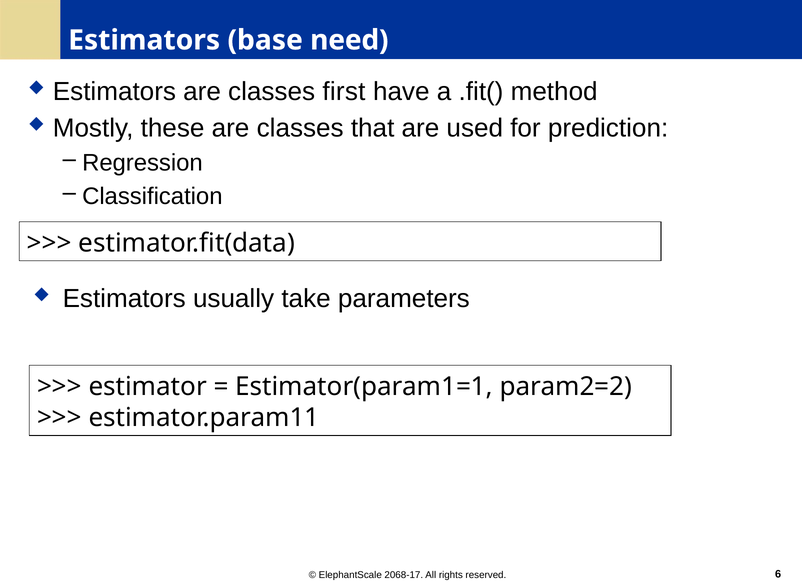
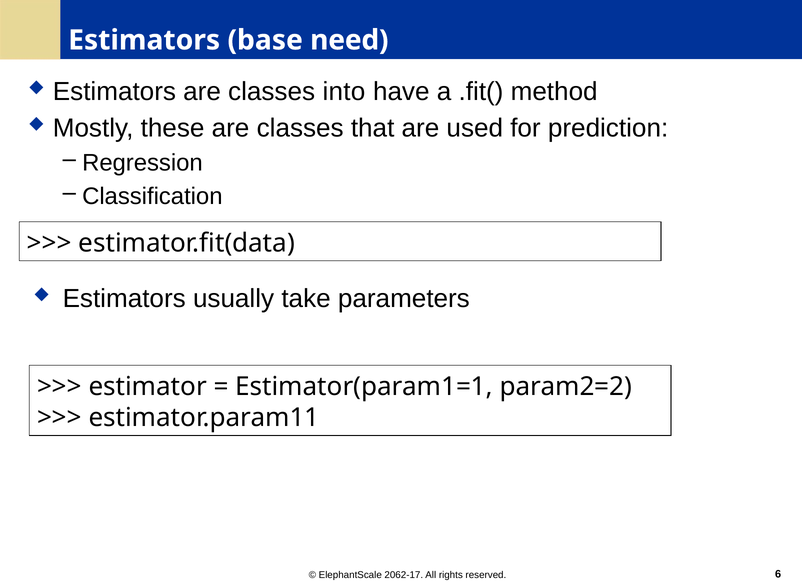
first: first -> into
2068-17: 2068-17 -> 2062-17
